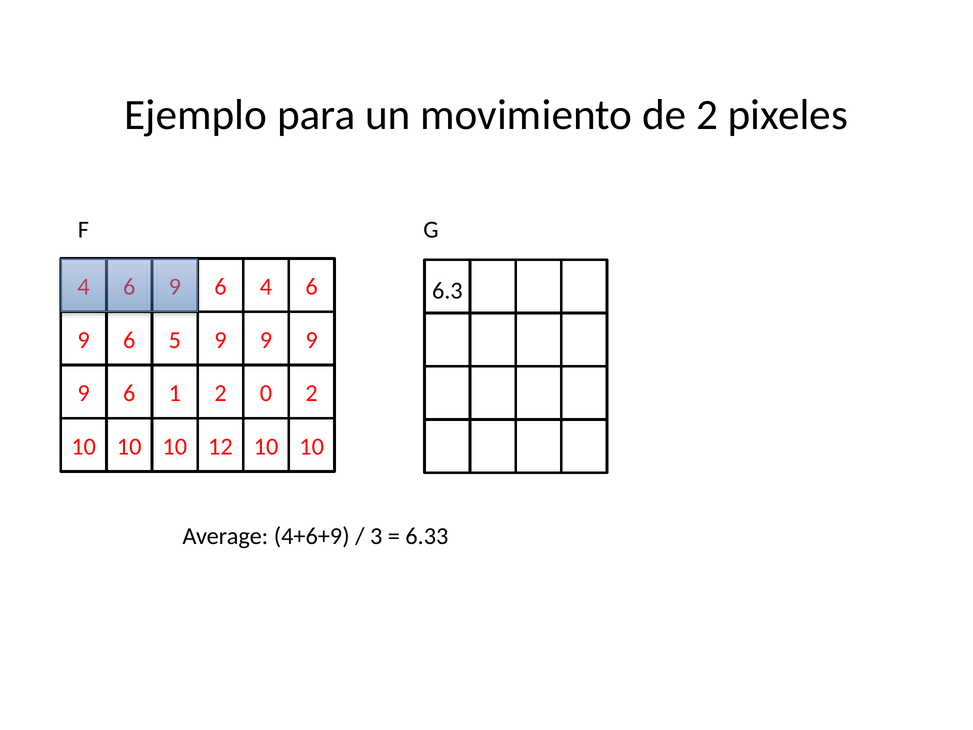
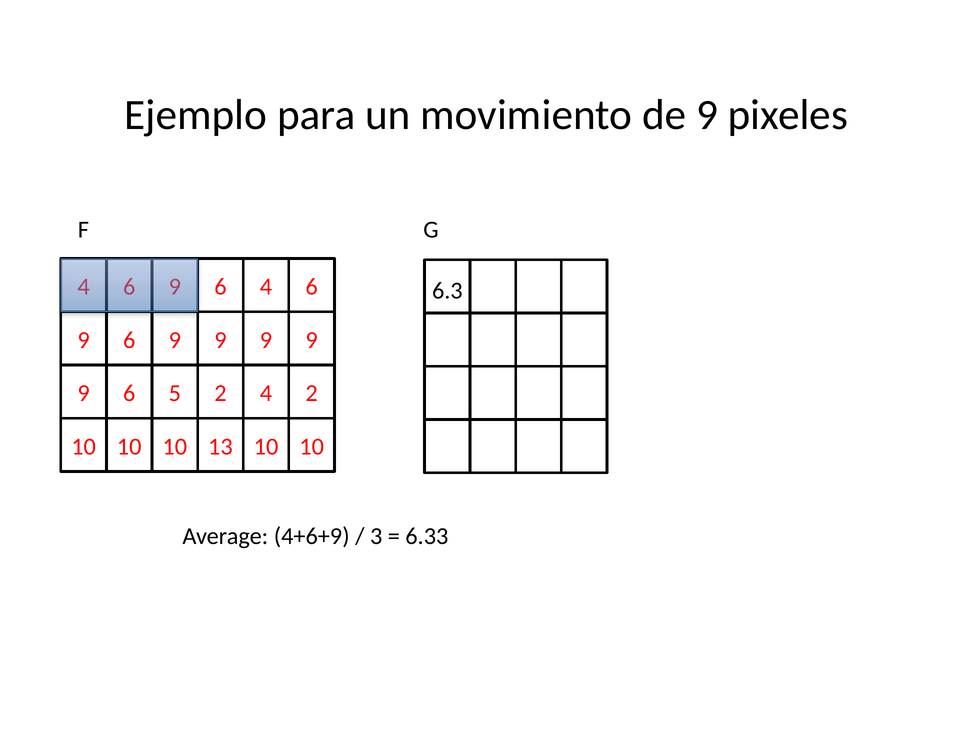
de 2: 2 -> 9
5 at (175, 340): 5 -> 9
1: 1 -> 5
2 0: 0 -> 4
12: 12 -> 13
